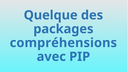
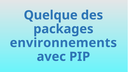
compréhensions: compréhensions -> environnements
